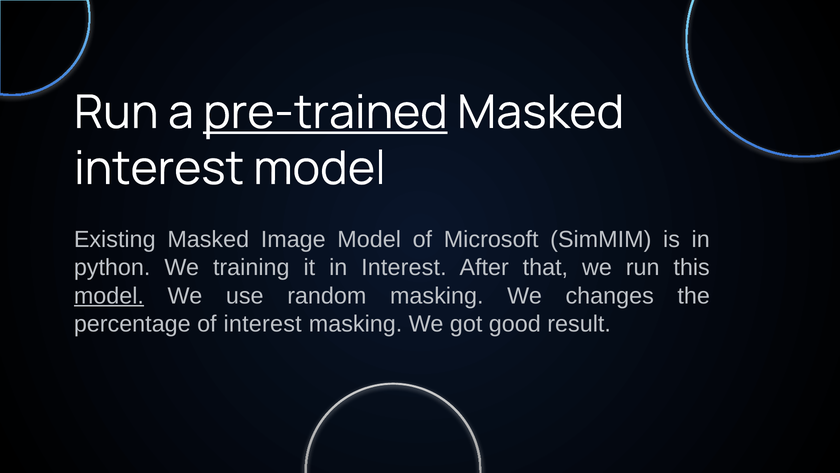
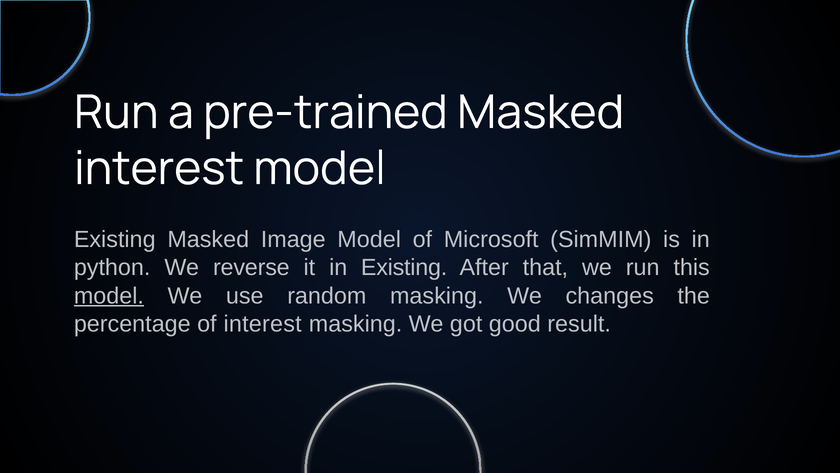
pre-trained underline: present -> none
training: training -> reverse
in Interest: Interest -> Existing
